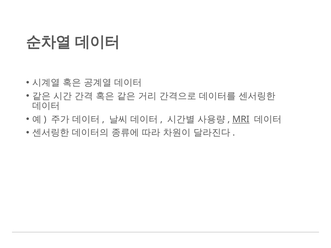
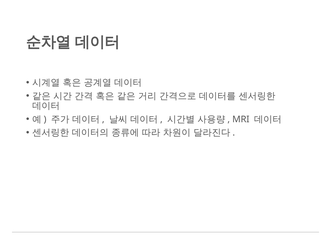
MRI underline: present -> none
